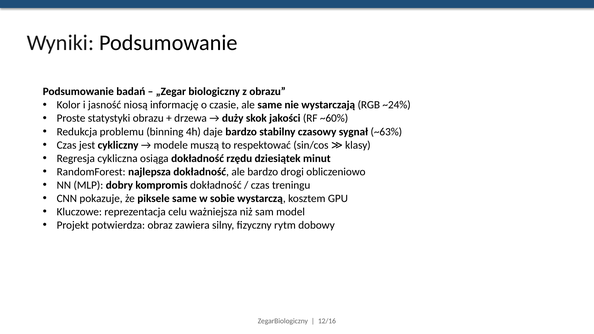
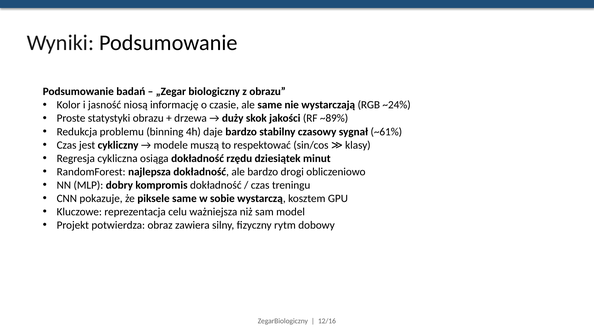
~60%: ~60% -> ~89%
~63%: ~63% -> ~61%
